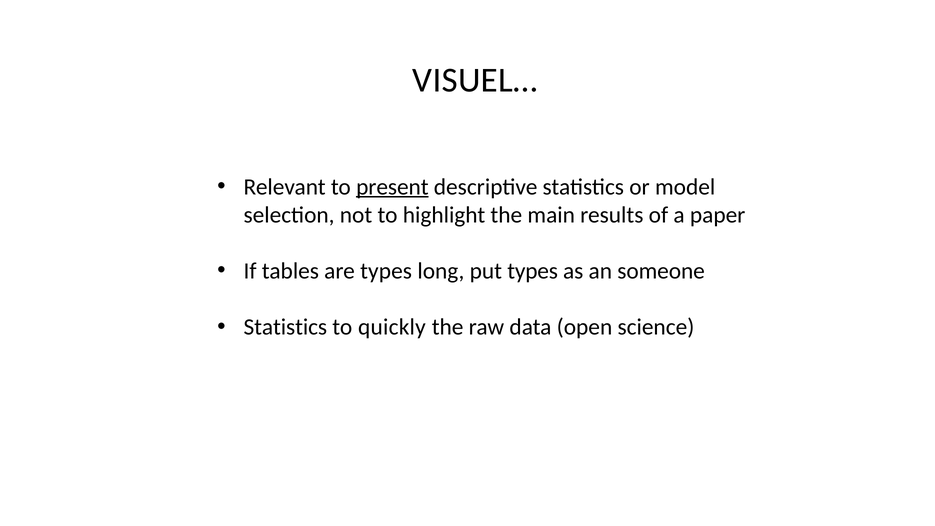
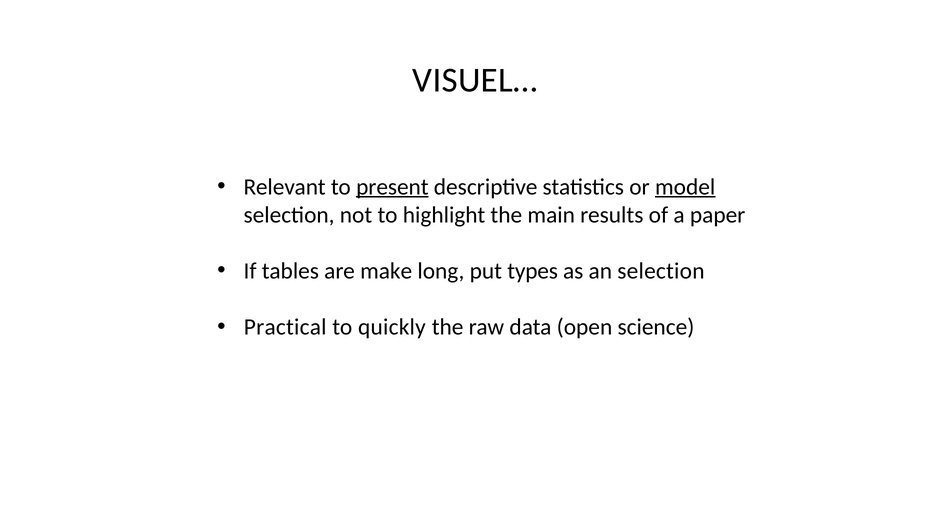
model underline: none -> present
are types: types -> make
an someone: someone -> selection
Statistics at (285, 327): Statistics -> Practical
